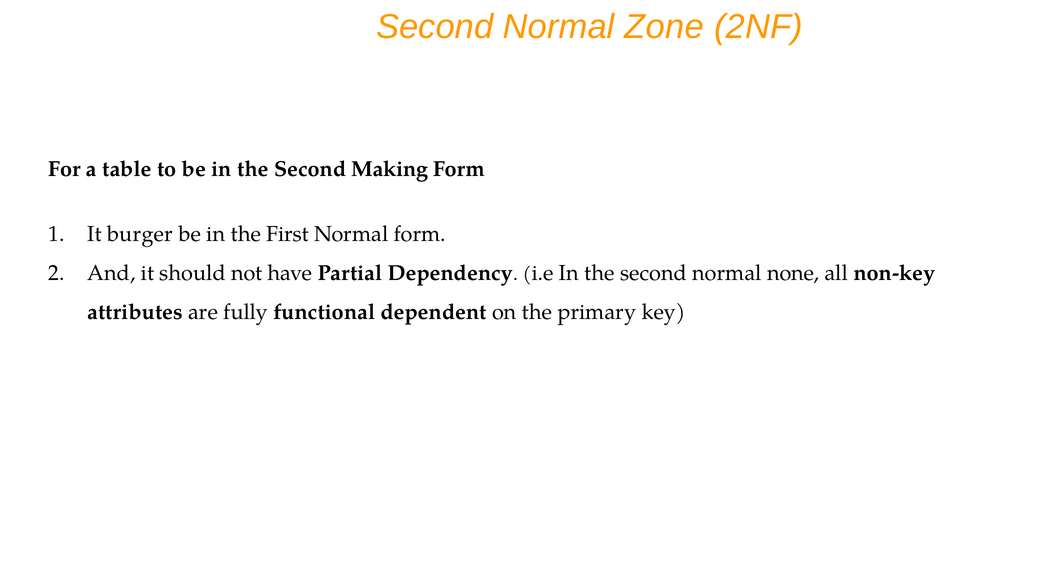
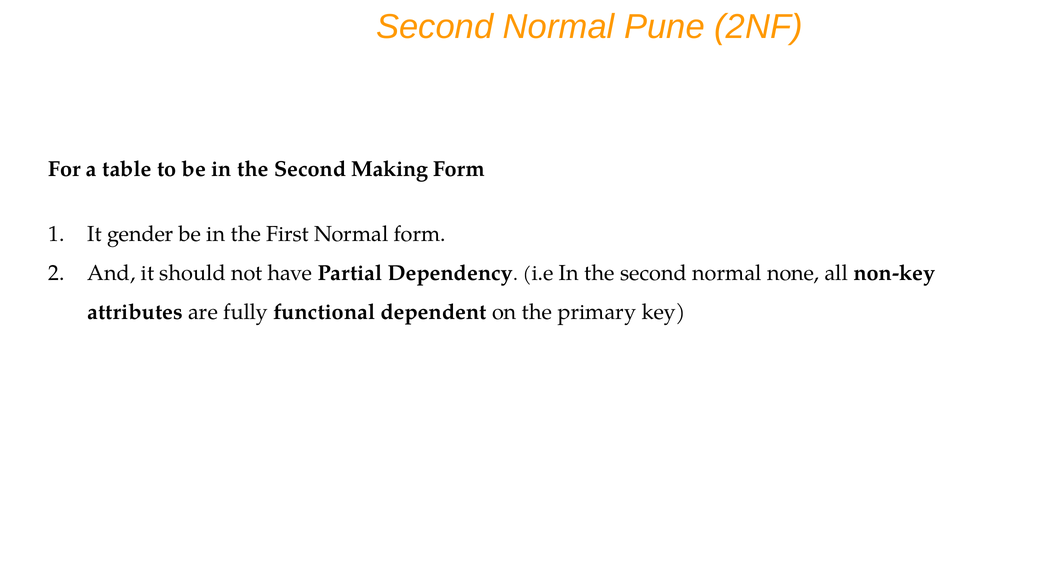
Zone: Zone -> Pune
burger: burger -> gender
